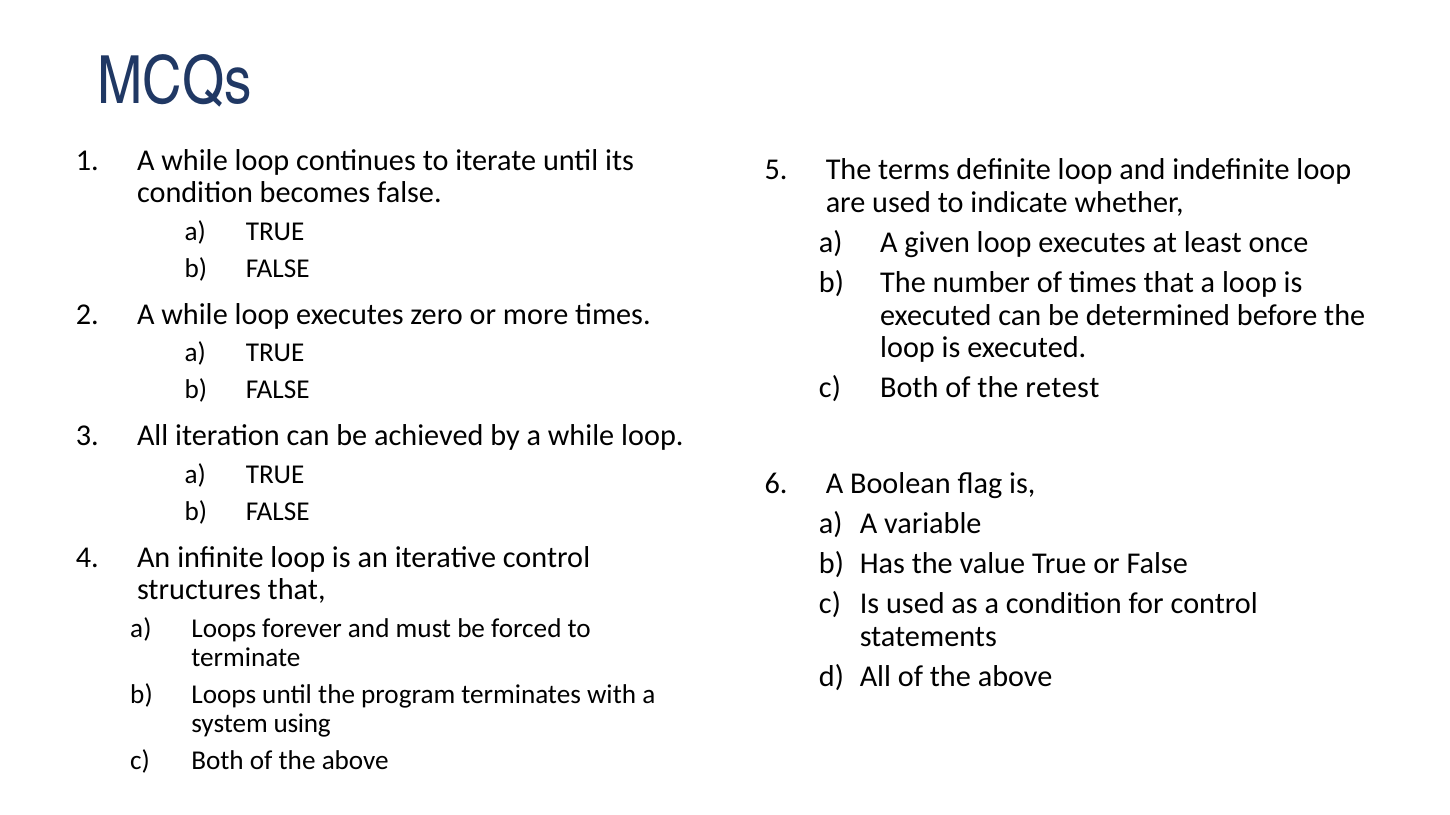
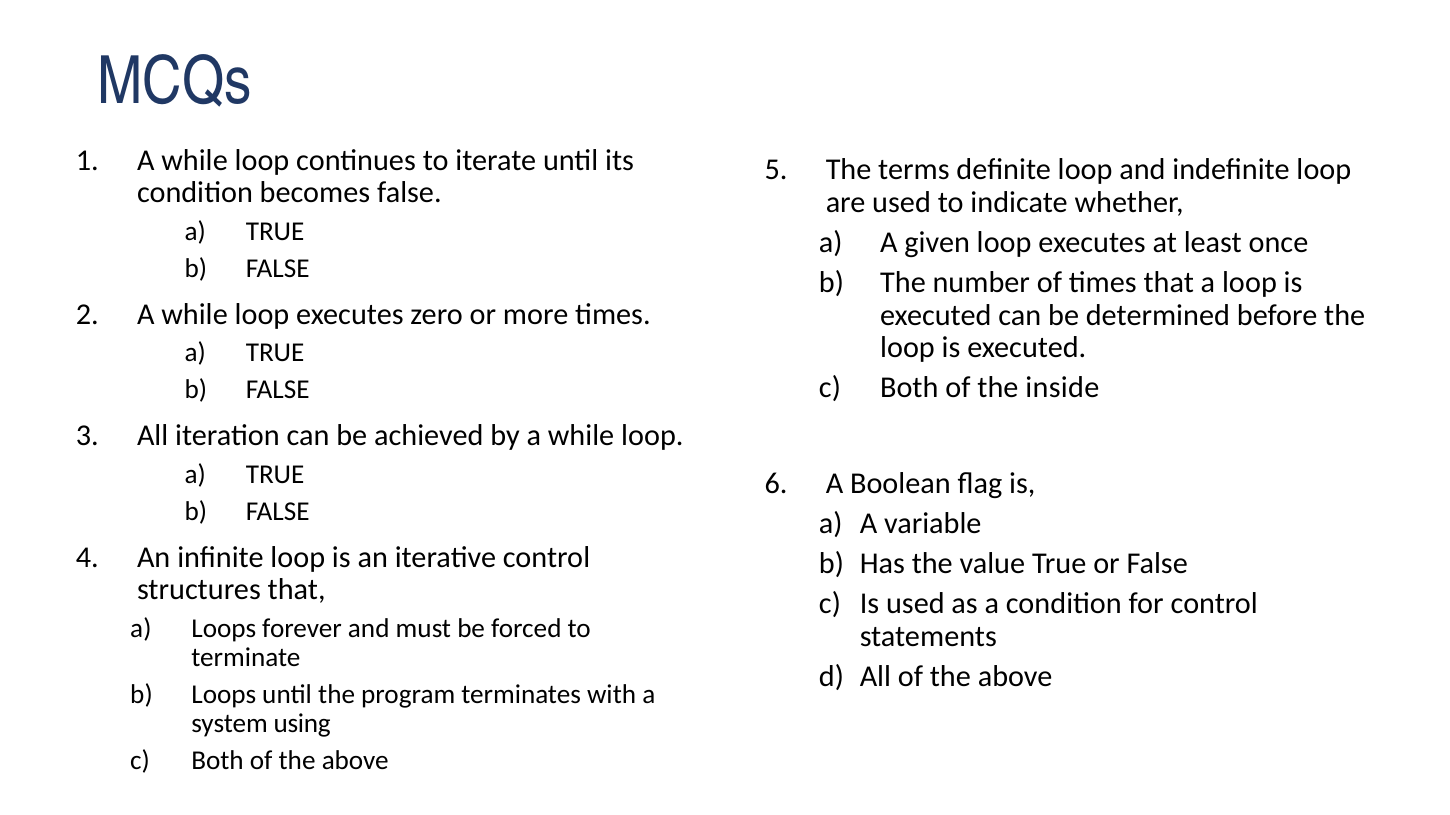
retest: retest -> inside
